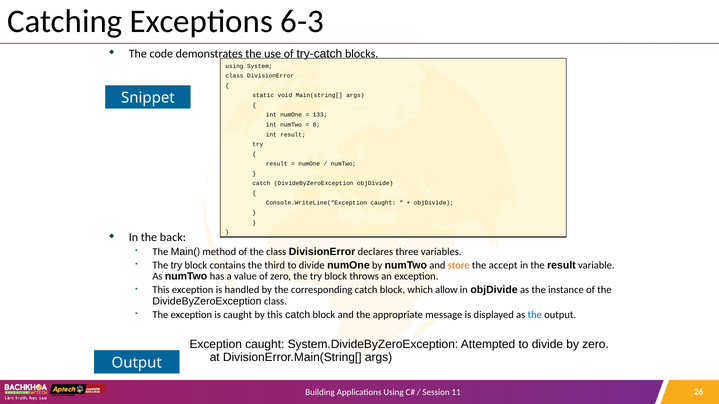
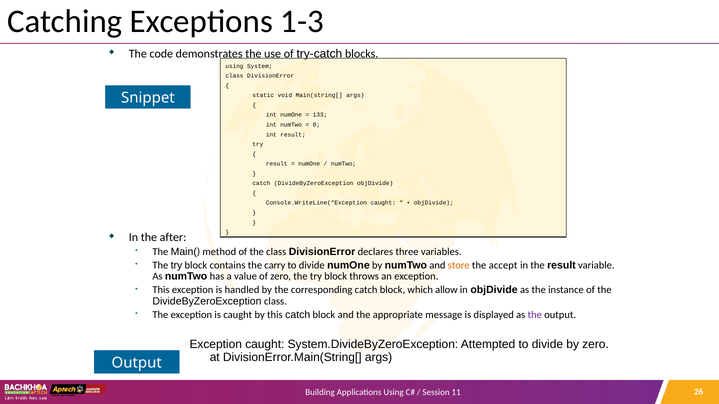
6-3: 6-3 -> 1-3
back: back -> after
third: third -> carry
the at (535, 315) colour: blue -> purple
